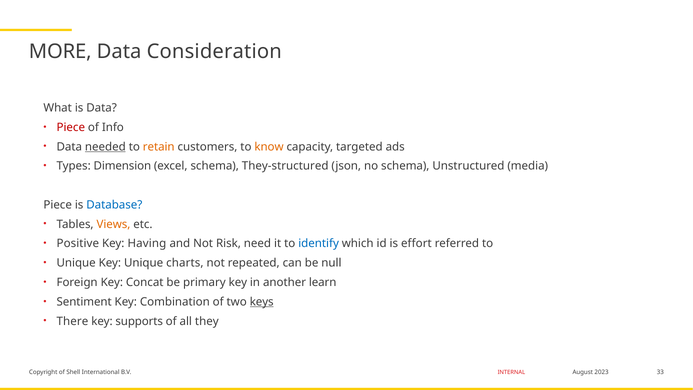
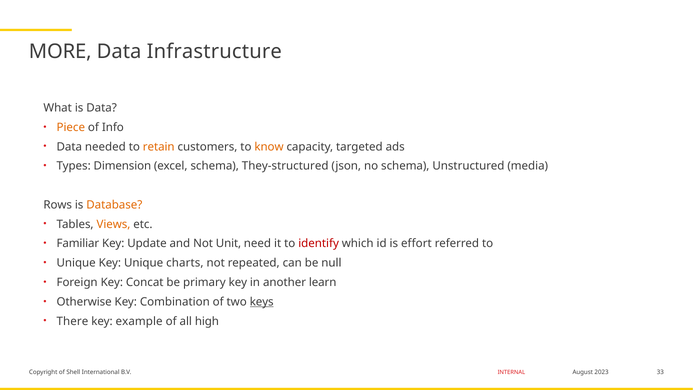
Consideration: Consideration -> Infrastructure
Piece at (71, 127) colour: red -> orange
needed underline: present -> none
Piece at (58, 205): Piece -> Rows
Database colour: blue -> orange
Positive: Positive -> Familiar
Having: Having -> Update
Risk: Risk -> Unit
identify colour: blue -> red
Sentiment: Sentiment -> Otherwise
supports: supports -> example
they: they -> high
